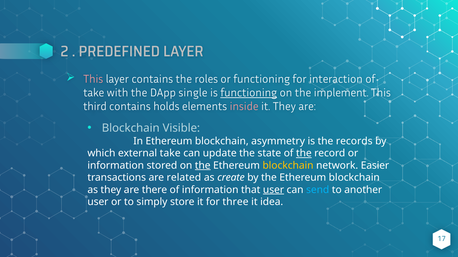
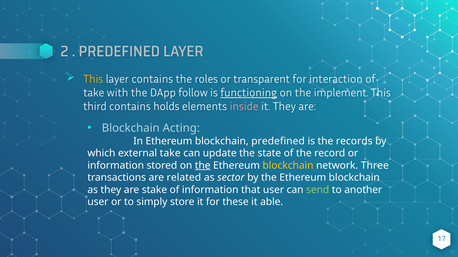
This at (93, 79) colour: pink -> yellow
or functioning: functioning -> transparent
single: single -> follow
Visible: Visible -> Acting
blockchain asymmetry: asymmetry -> predefined
the at (304, 154) underline: present -> none
Easier: Easier -> Three
create: create -> sector
there: there -> stake
user at (274, 190) underline: present -> none
send colour: light blue -> light green
three: three -> these
idea: idea -> able
